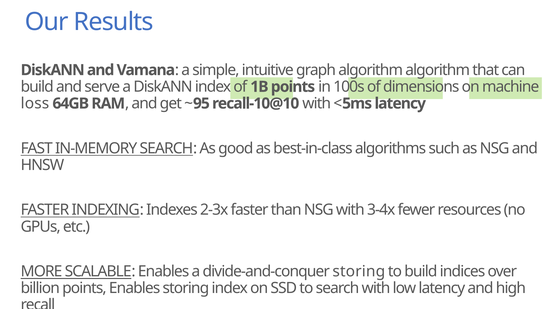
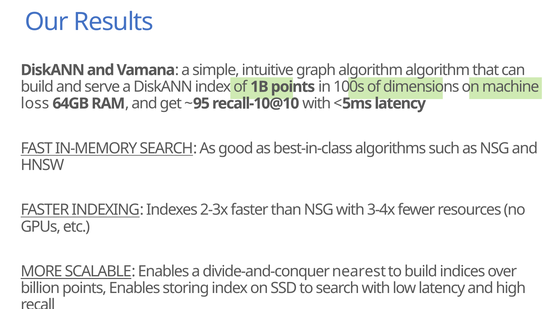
divide-and-conquer storing: storing -> nearest
